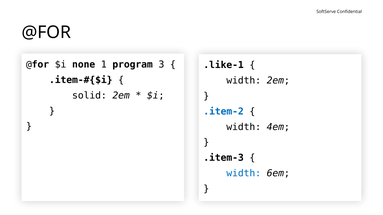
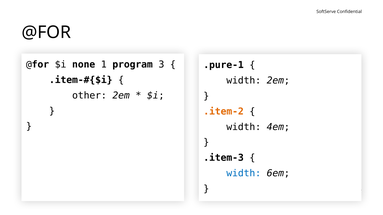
.like-1: .like-1 -> .pure-1
solid: solid -> other
.item-2 colour: blue -> orange
